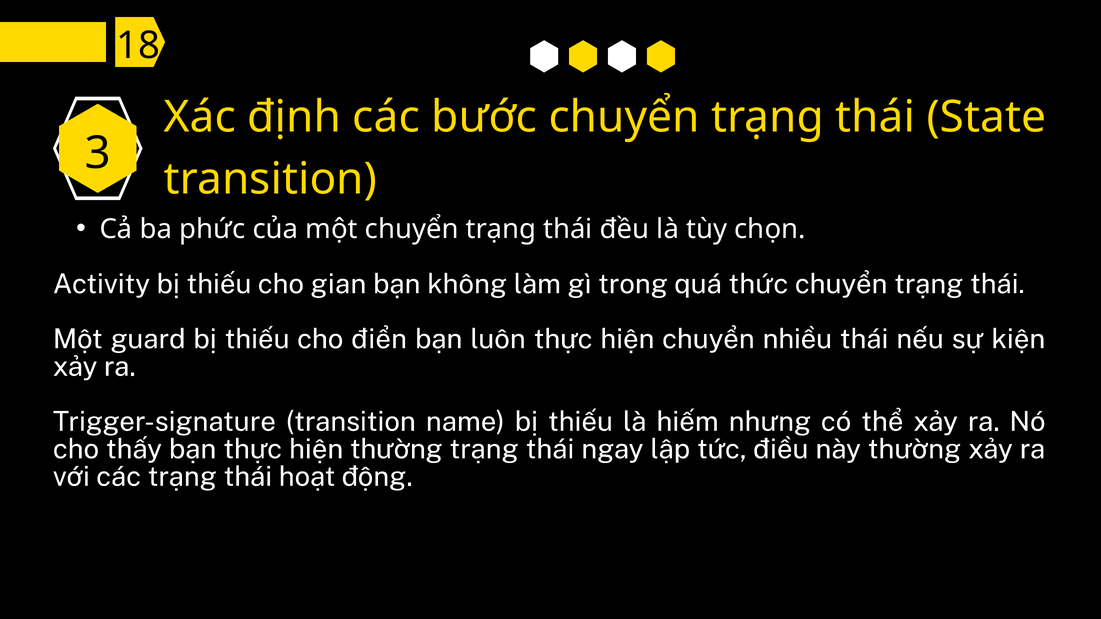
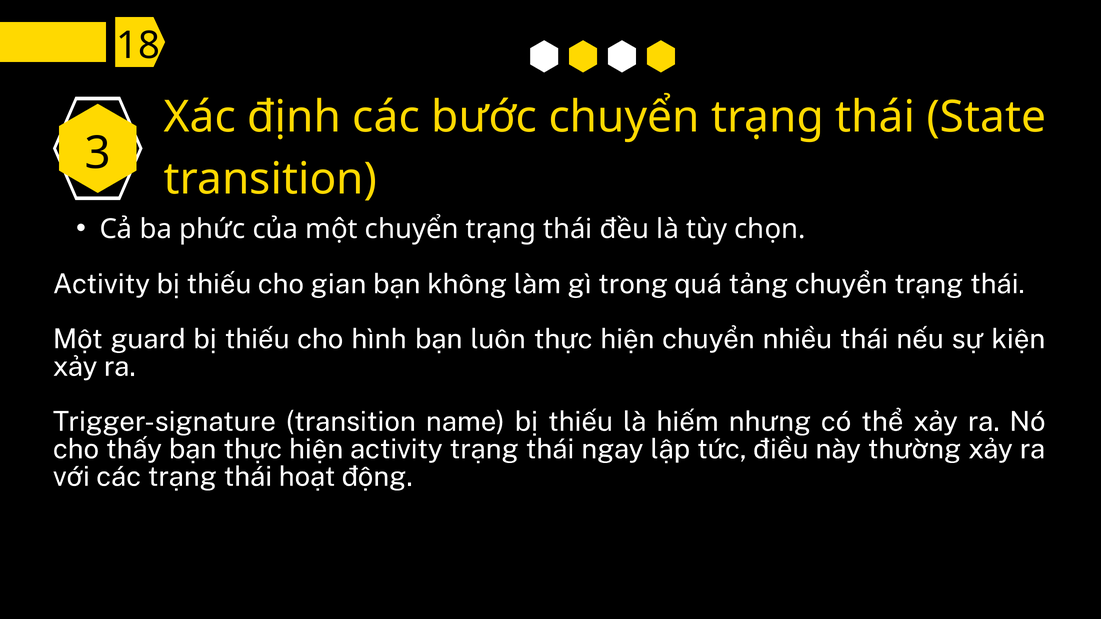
thức: thức -> tảng
điển: điển -> hình
hiện thường: thường -> activity
